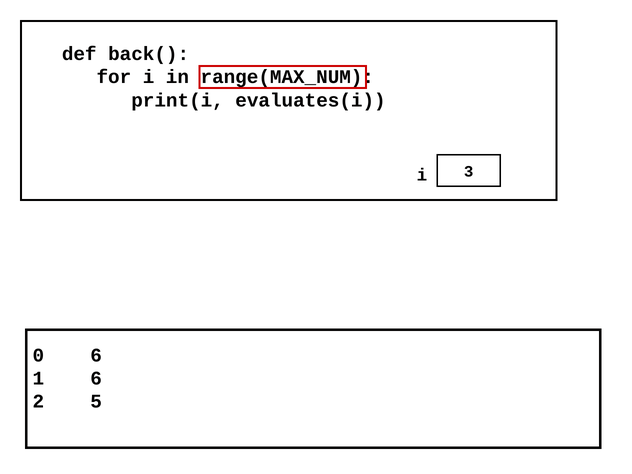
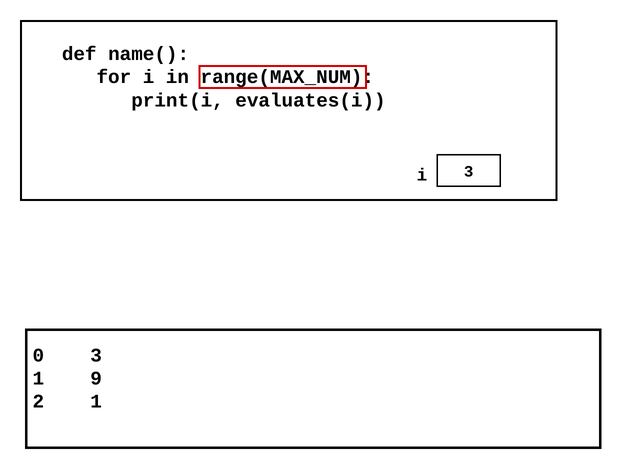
back(: back( -> name(
0 6: 6 -> 3
1 6: 6 -> 9
2 5: 5 -> 1
